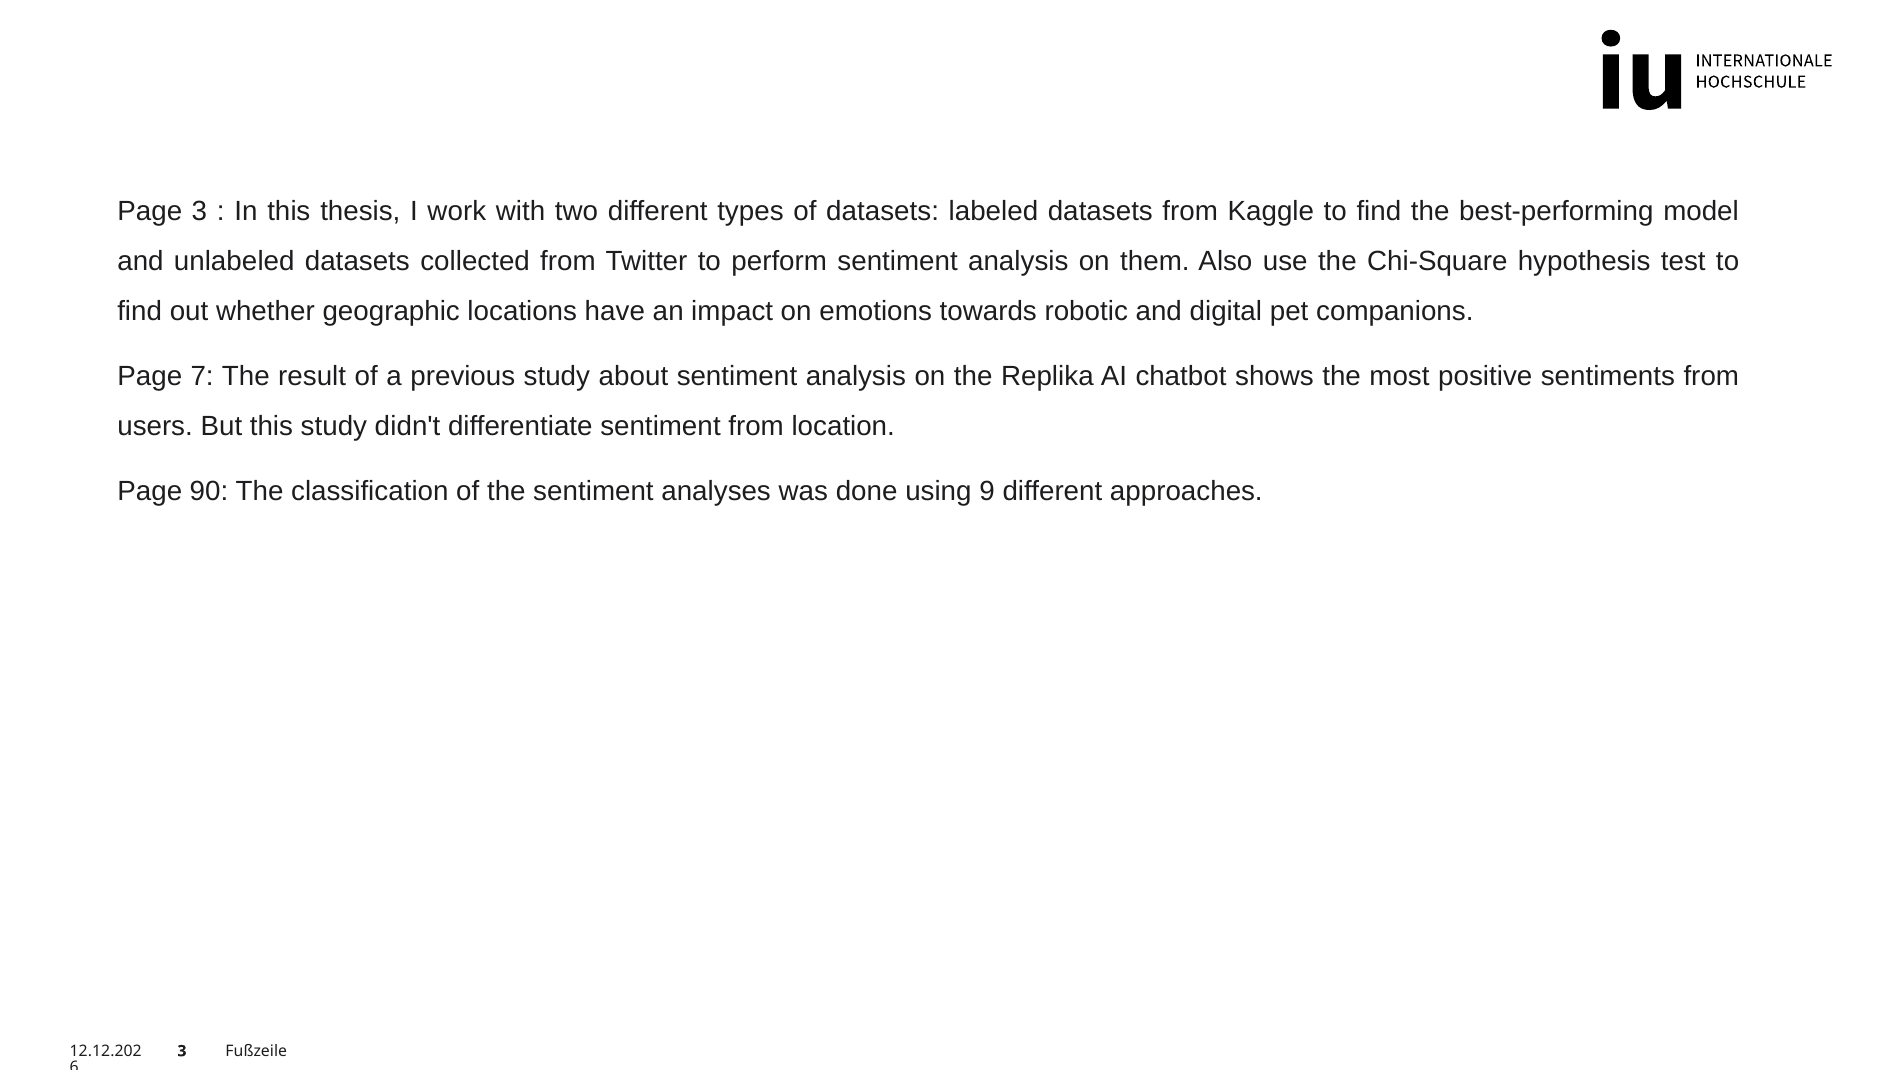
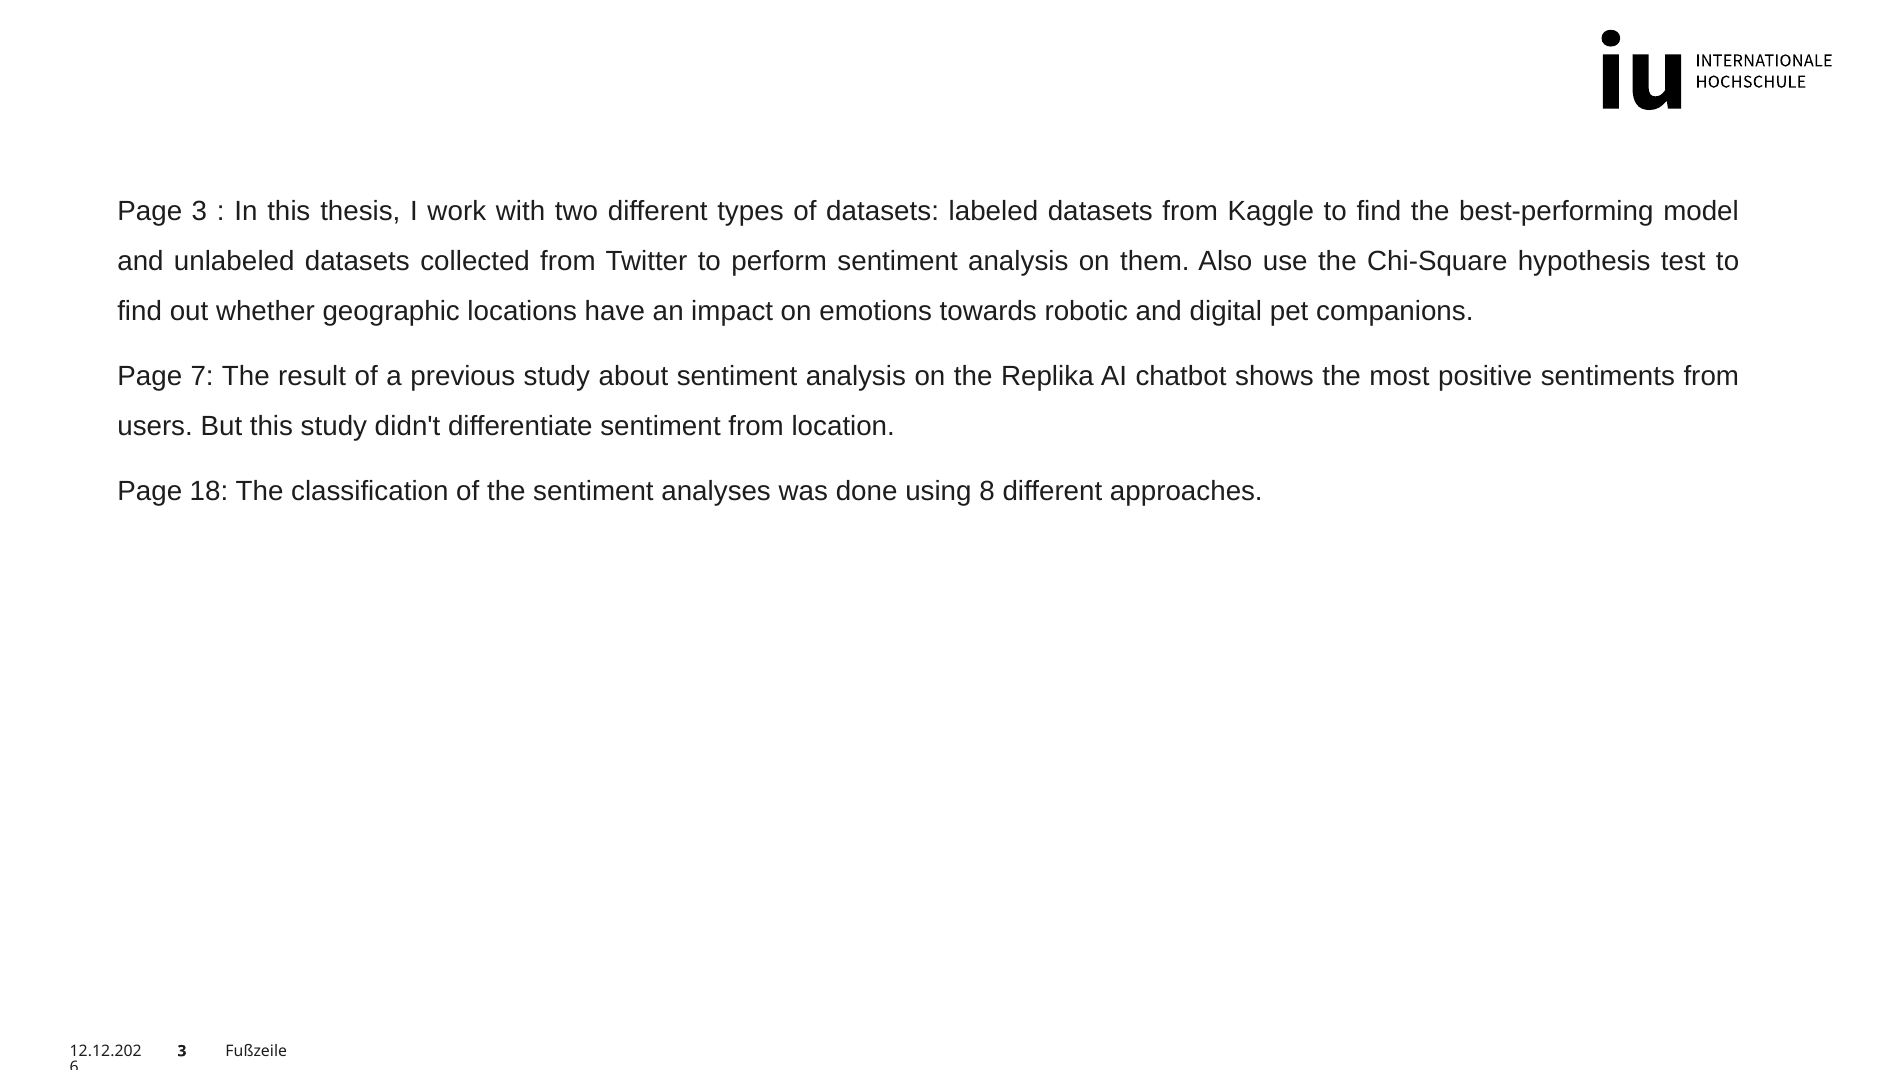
90: 90 -> 18
9: 9 -> 8
